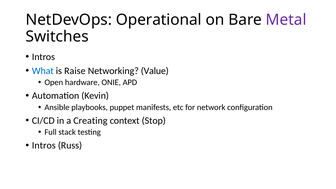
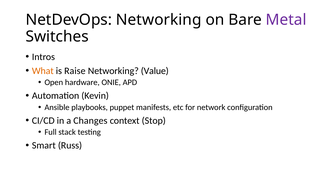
NetDevOps Operational: Operational -> Networking
What colour: blue -> orange
Creating: Creating -> Changes
Intros at (44, 146): Intros -> Smart
